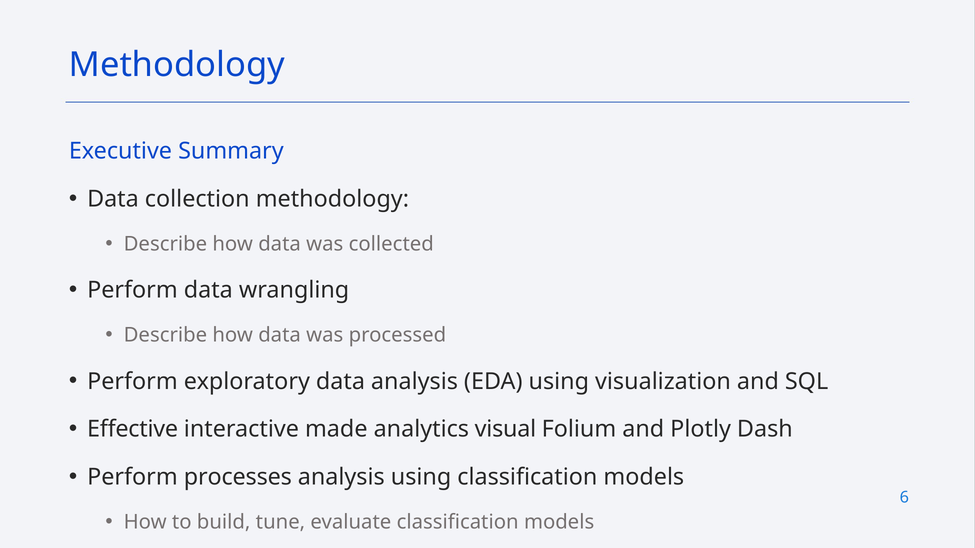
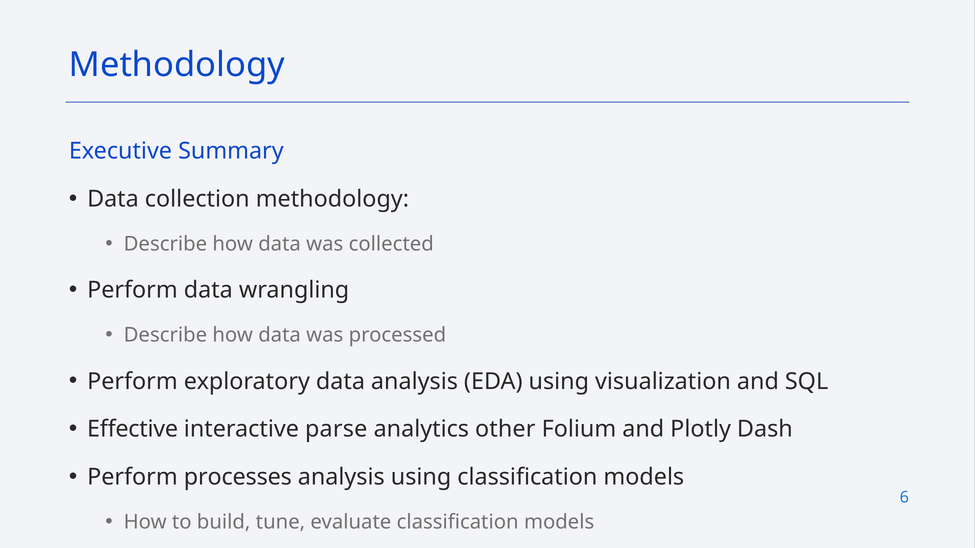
made: made -> parse
visual: visual -> other
